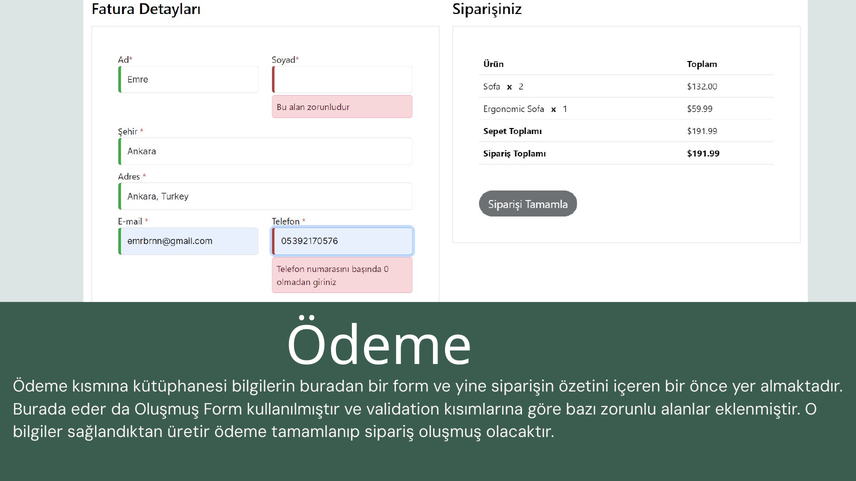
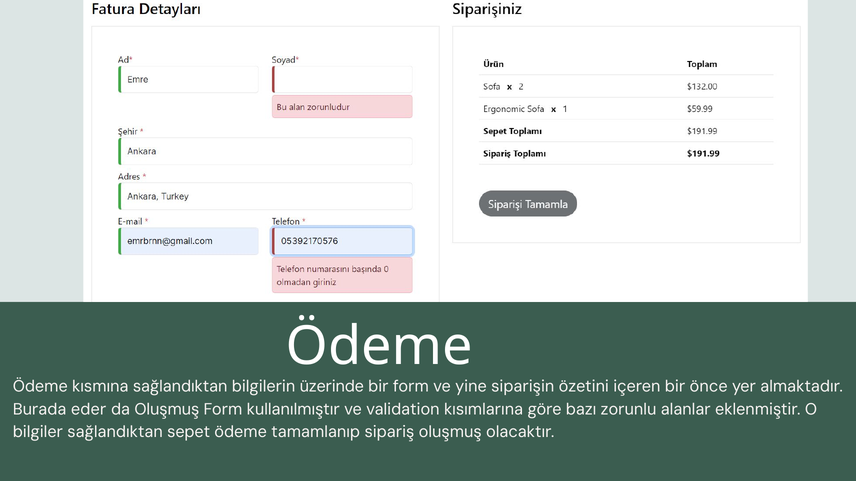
kısmına kütüphanesi: kütüphanesi -> sağlandıktan
buradan: buradan -> üzerinde
üretir: üretir -> sepet
